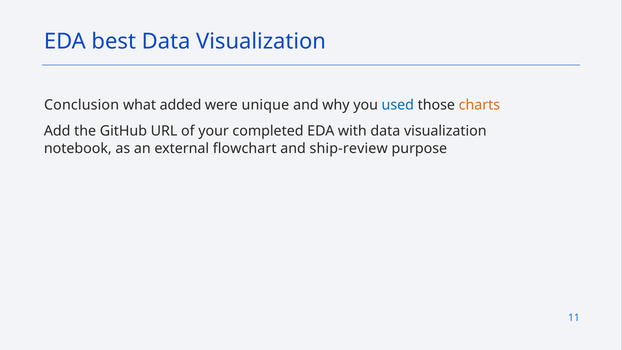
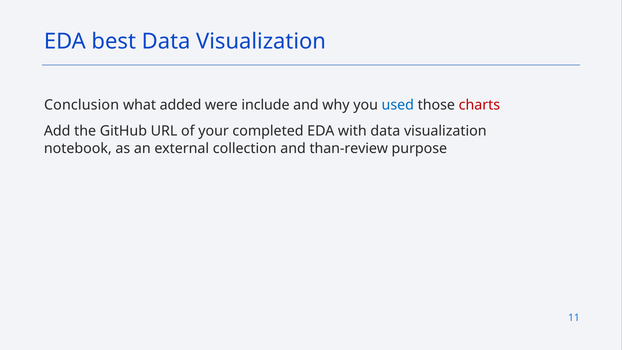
unique: unique -> include
charts colour: orange -> red
flowchart: flowchart -> collection
ship-review: ship-review -> than-review
